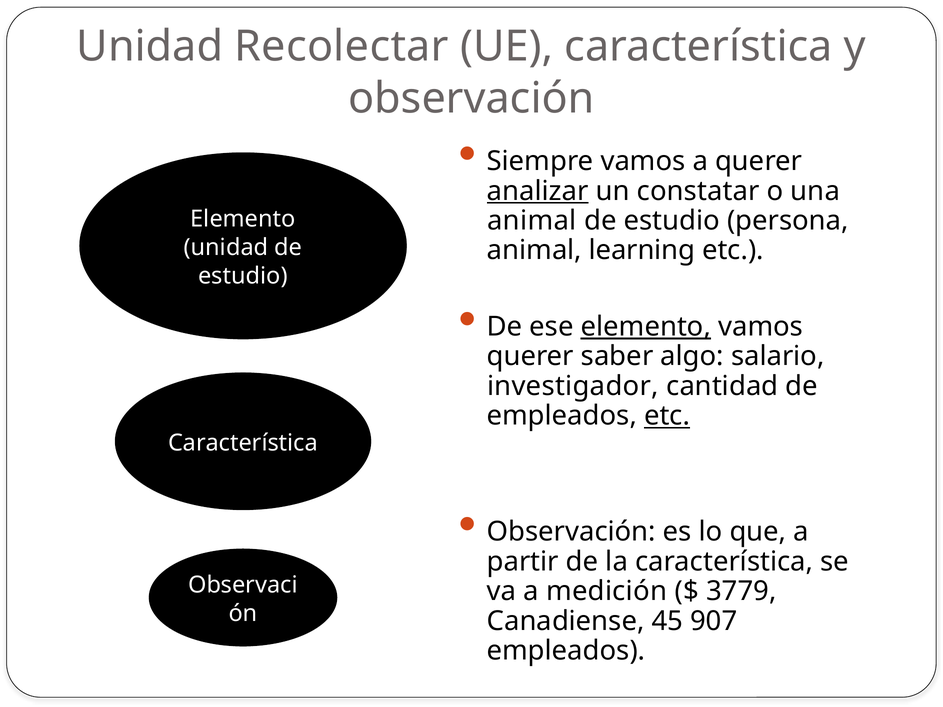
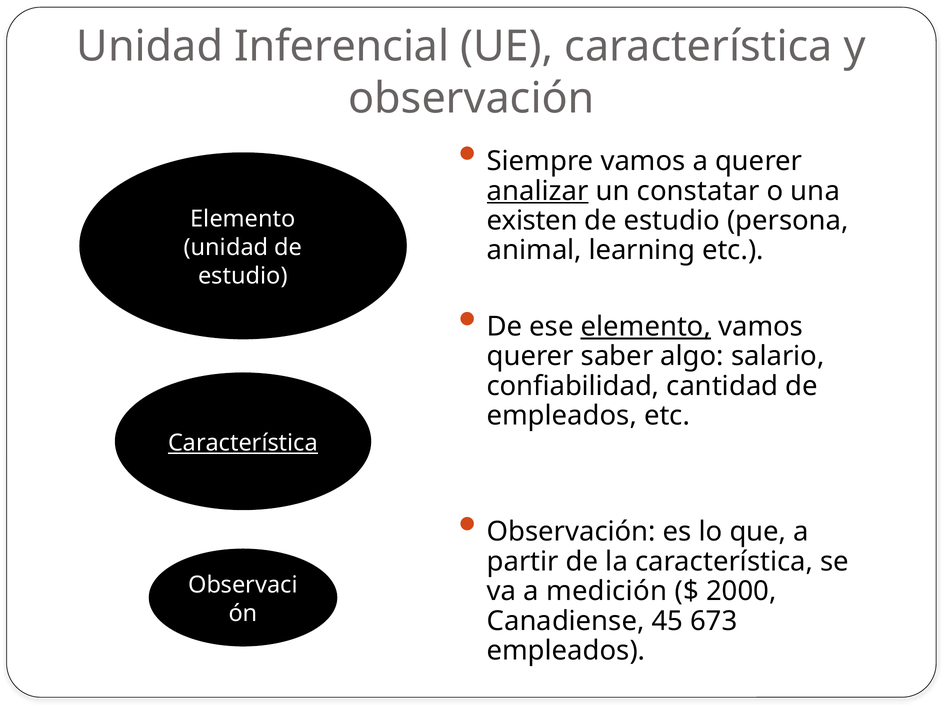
Recolectar: Recolectar -> Inferencial
animal at (532, 221): animal -> existen
investigador: investigador -> confiabilidad
etc at (667, 416) underline: present -> none
Característica at (243, 443) underline: none -> present
3779: 3779 -> 2000
907: 907 -> 673
